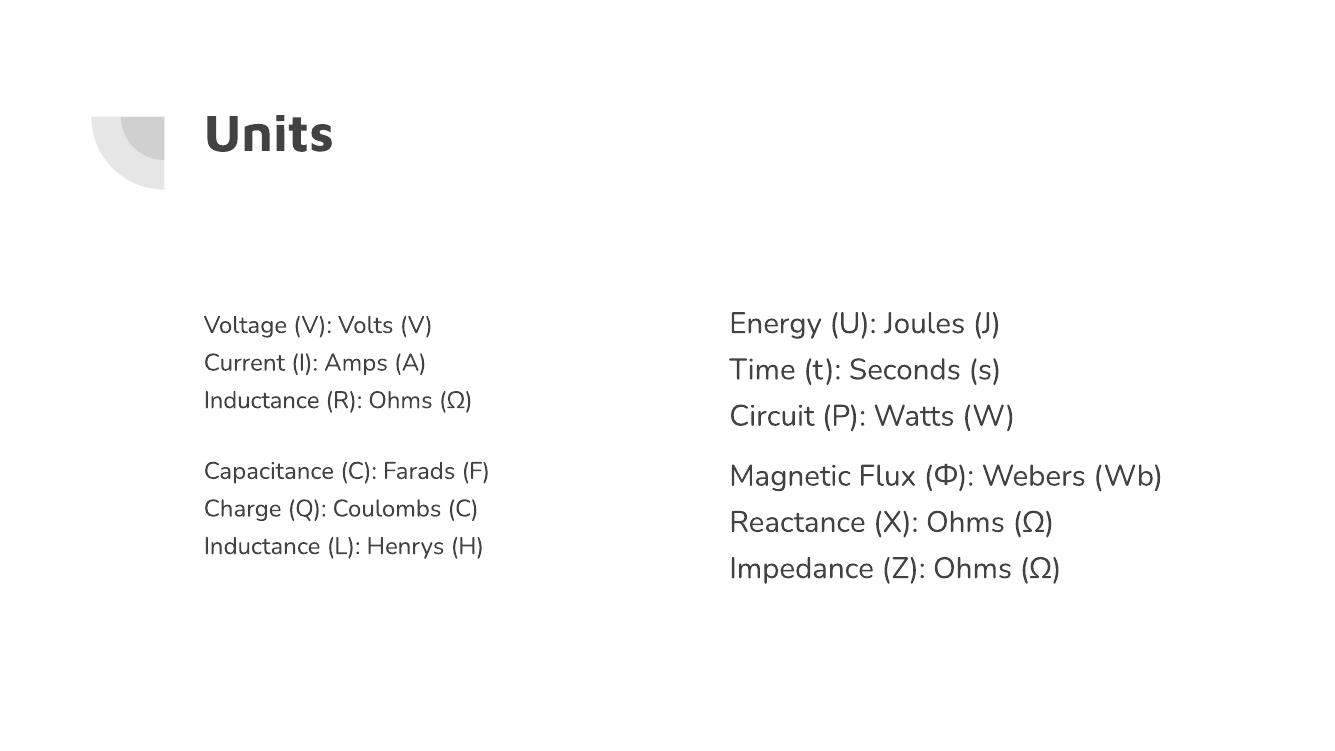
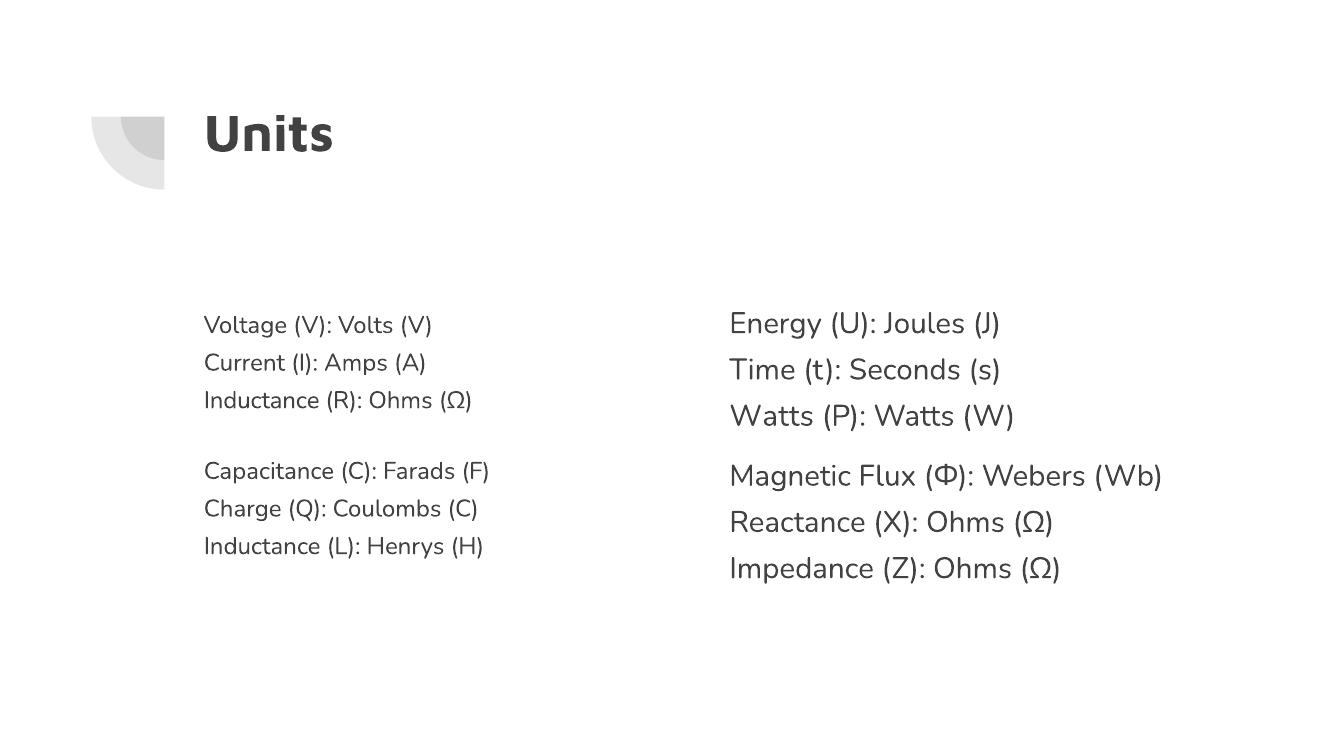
Circuit at (772, 416): Circuit -> Watts
